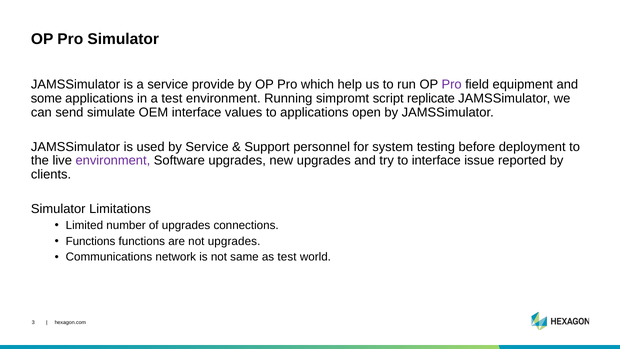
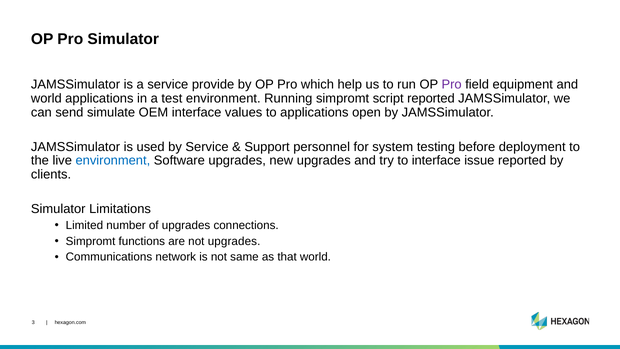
some at (46, 98): some -> world
script replicate: replicate -> reported
environment at (113, 161) colour: purple -> blue
Functions at (91, 241): Functions -> Simpromt
as test: test -> that
